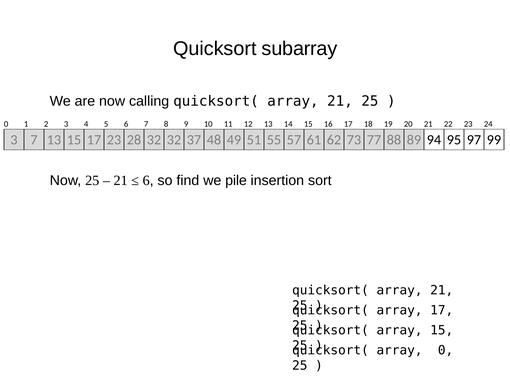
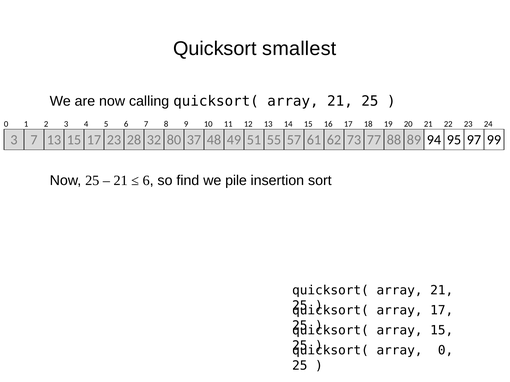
subarray: subarray -> smallest
32 32: 32 -> 80
